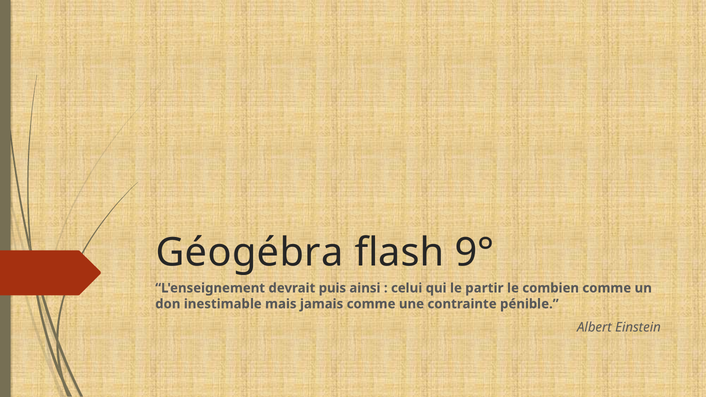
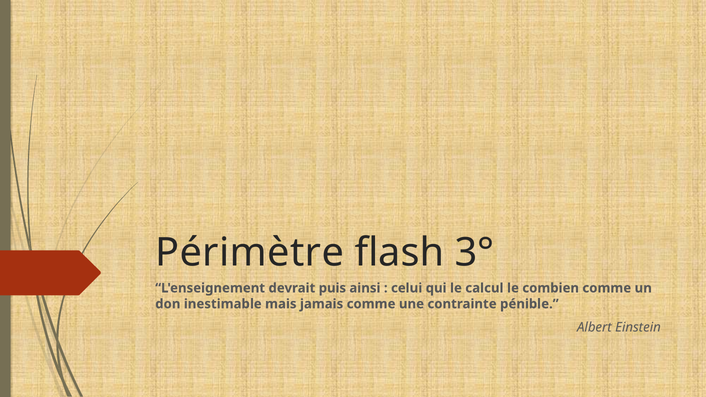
Géogébra: Géogébra -> Périmètre
9°: 9° -> 3°
partir: partir -> calcul
